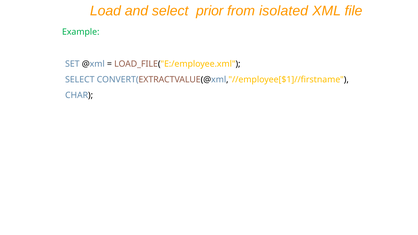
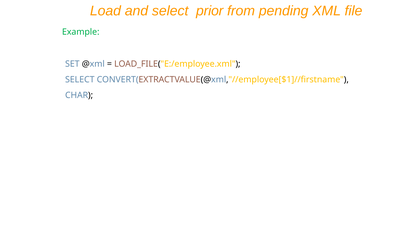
isolated: isolated -> pending
